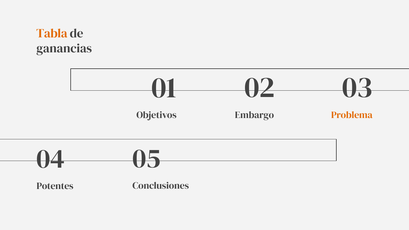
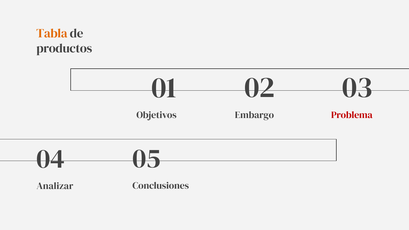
ganancias: ganancias -> productos
Problema colour: orange -> red
Potentes: Potentes -> Analizar
